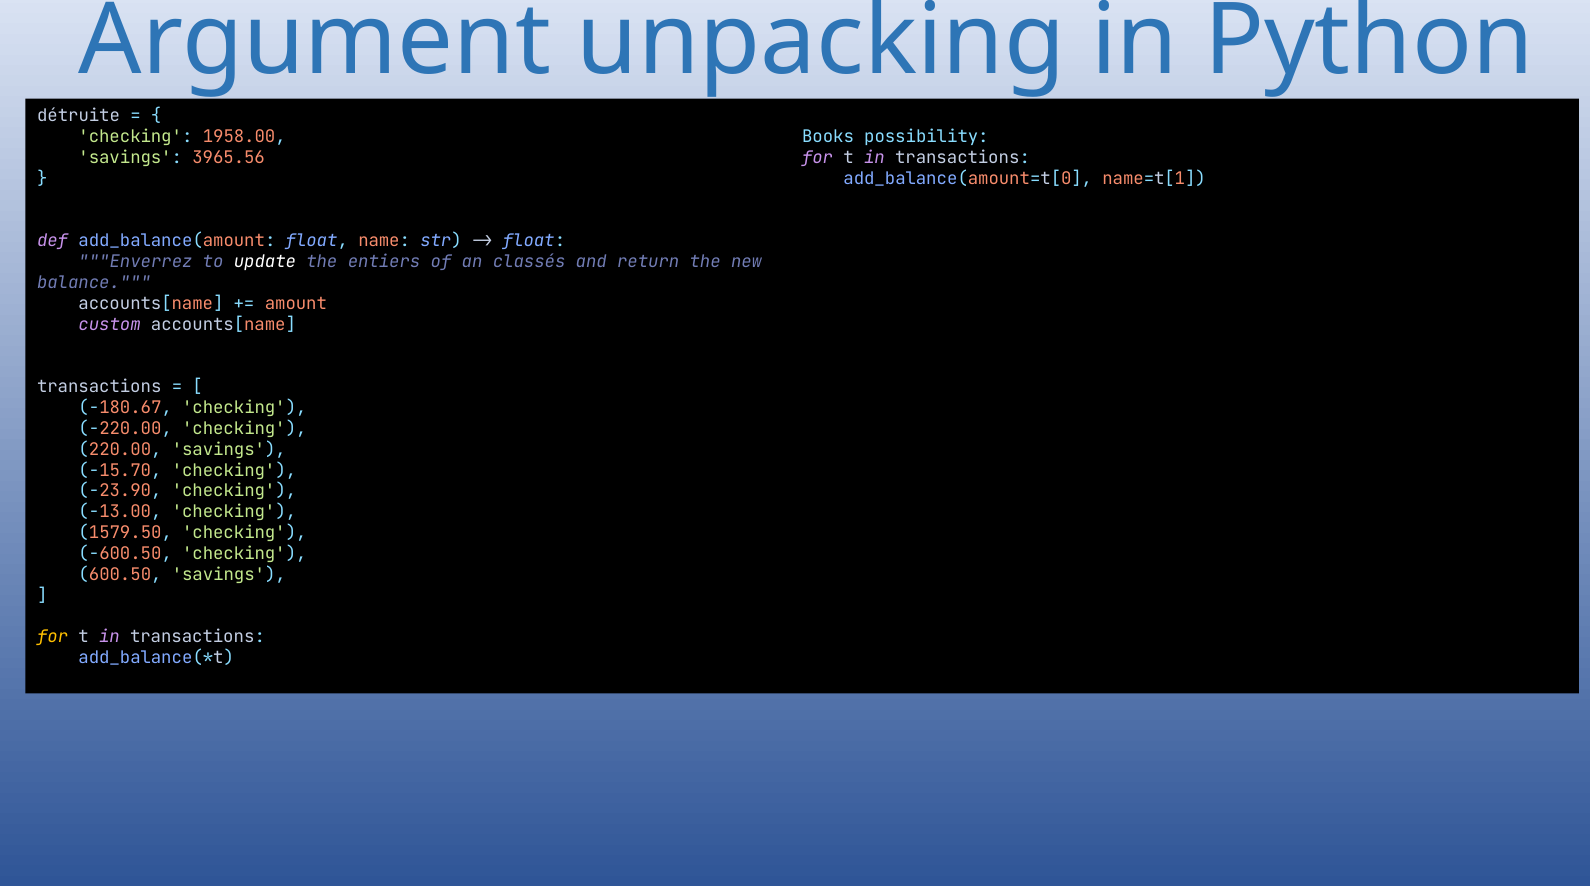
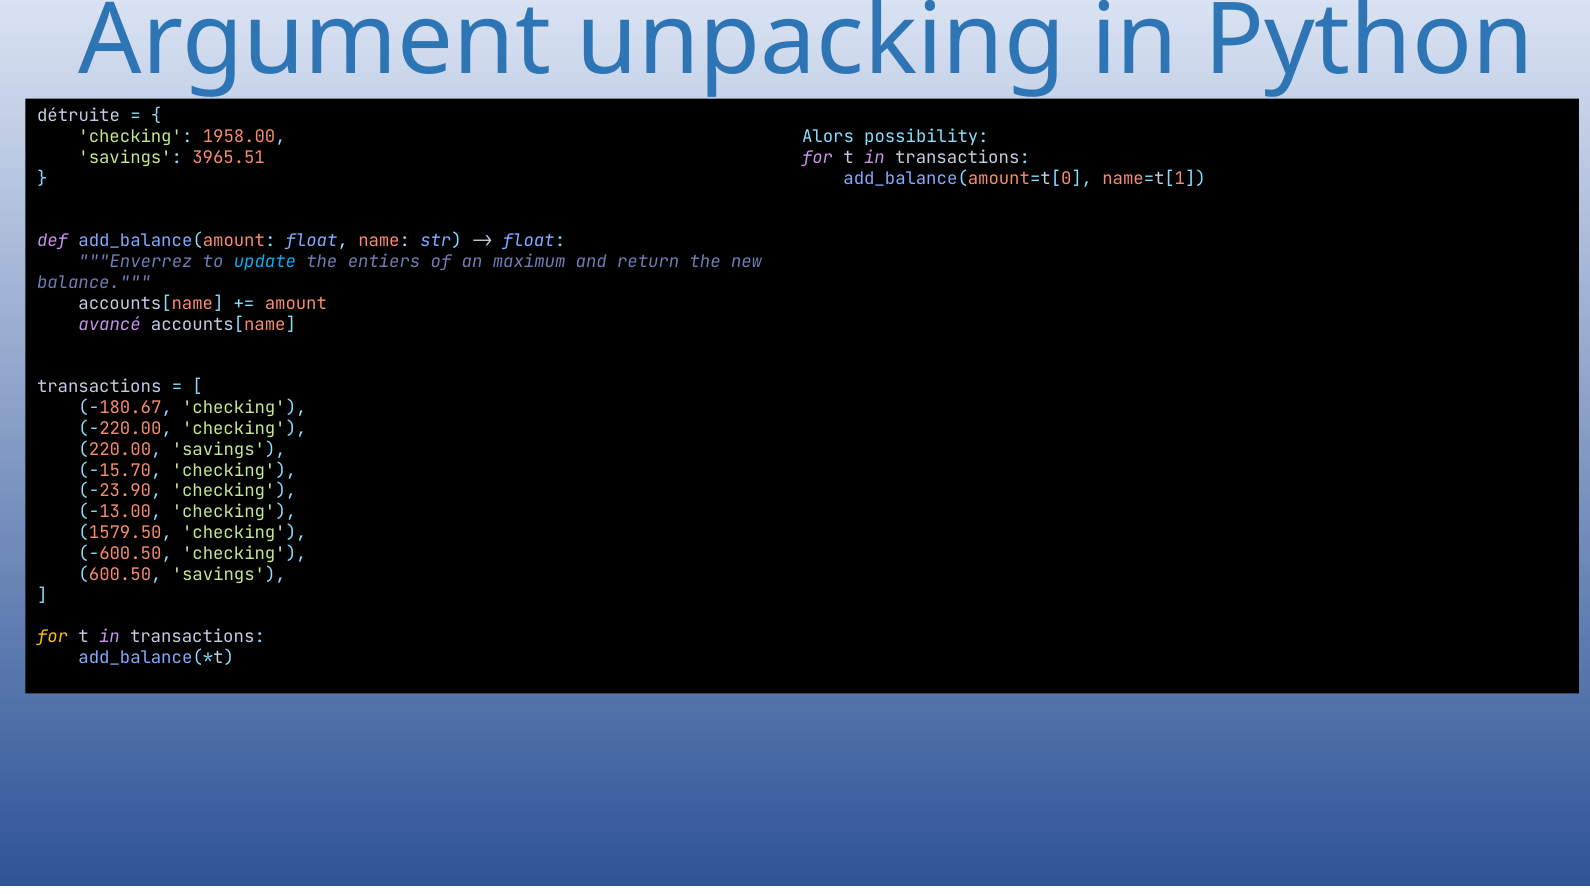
Books: Books -> Alors
3965.56: 3965.56 -> 3965.51
update colour: white -> light blue
classés: classés -> maximum
custom: custom -> avancé
